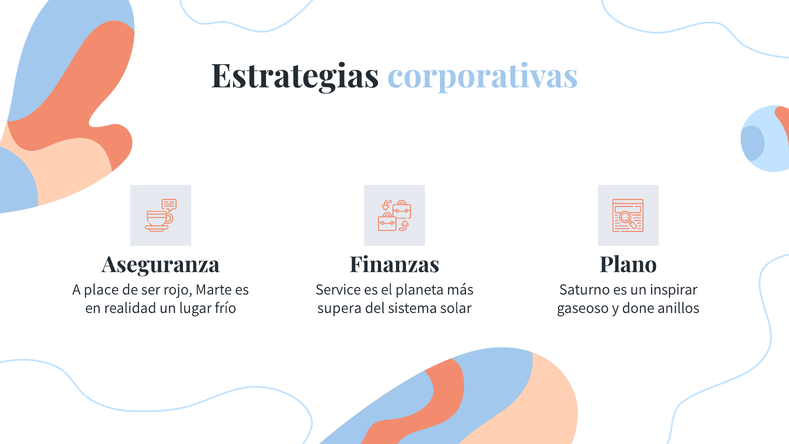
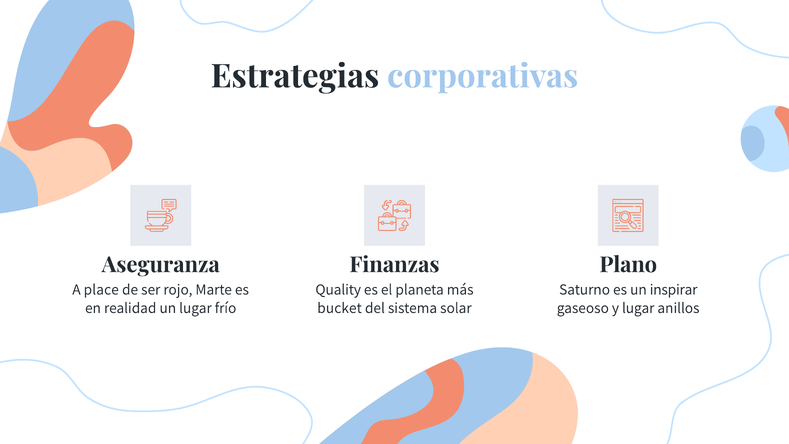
Service: Service -> Quality
supera: supera -> bucket
y done: done -> lugar
